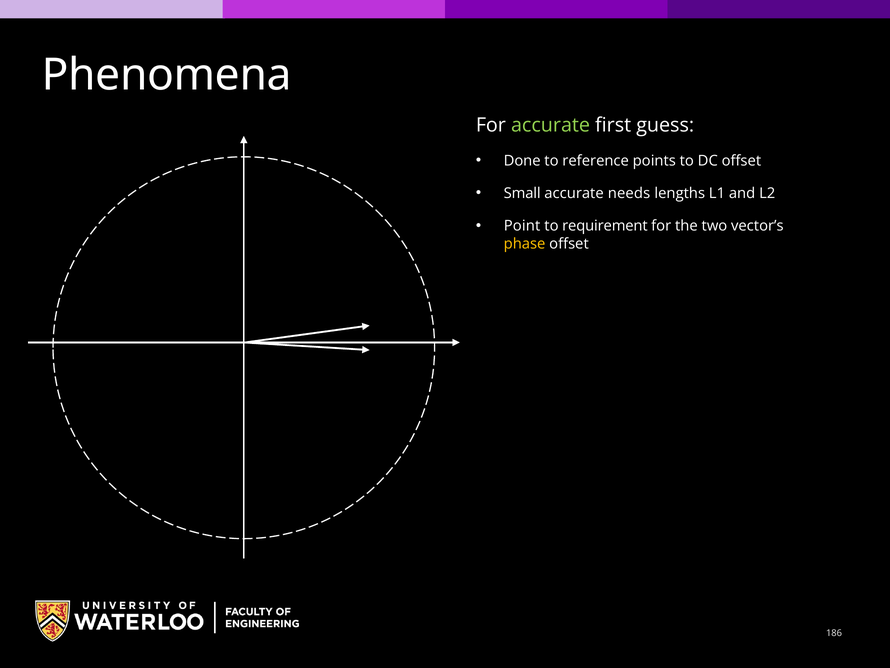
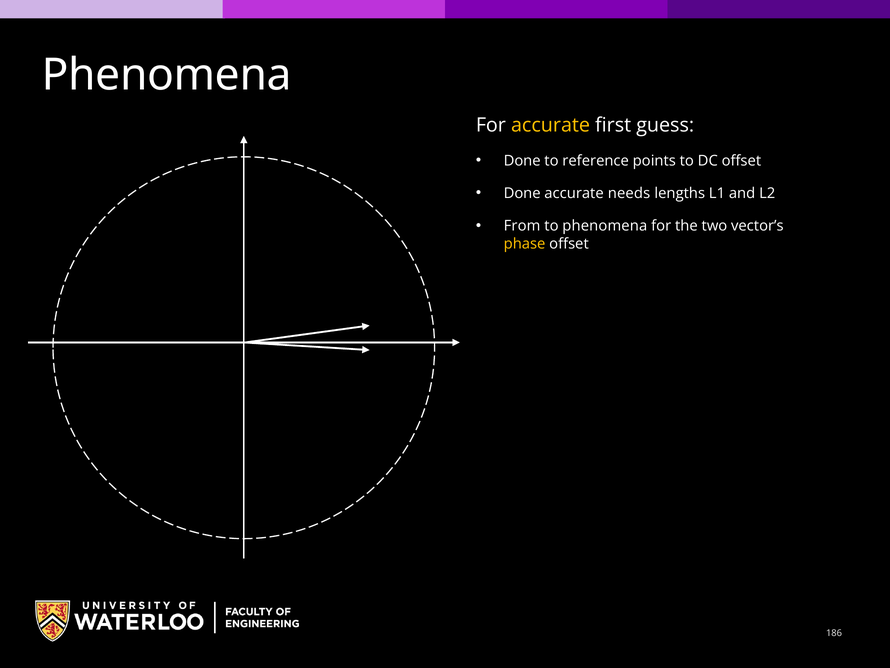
accurate at (551, 125) colour: light green -> yellow
Small at (522, 193): Small -> Done
Point: Point -> From
to requirement: requirement -> phenomena
